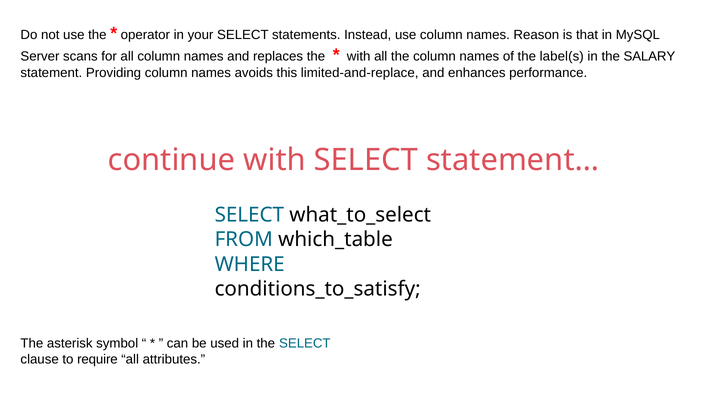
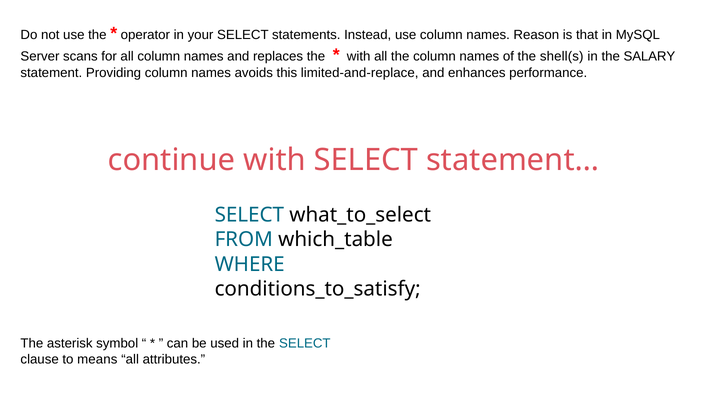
label(s: label(s -> shell(s
require: require -> means
